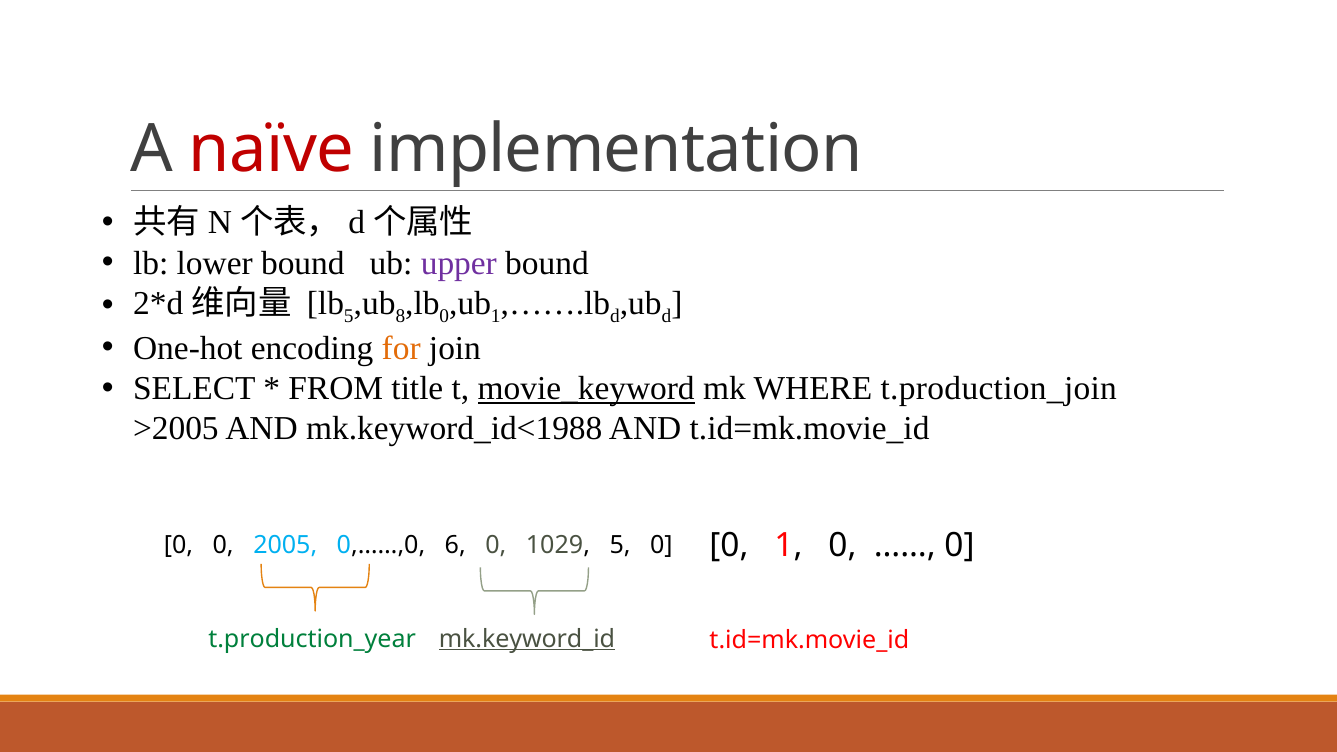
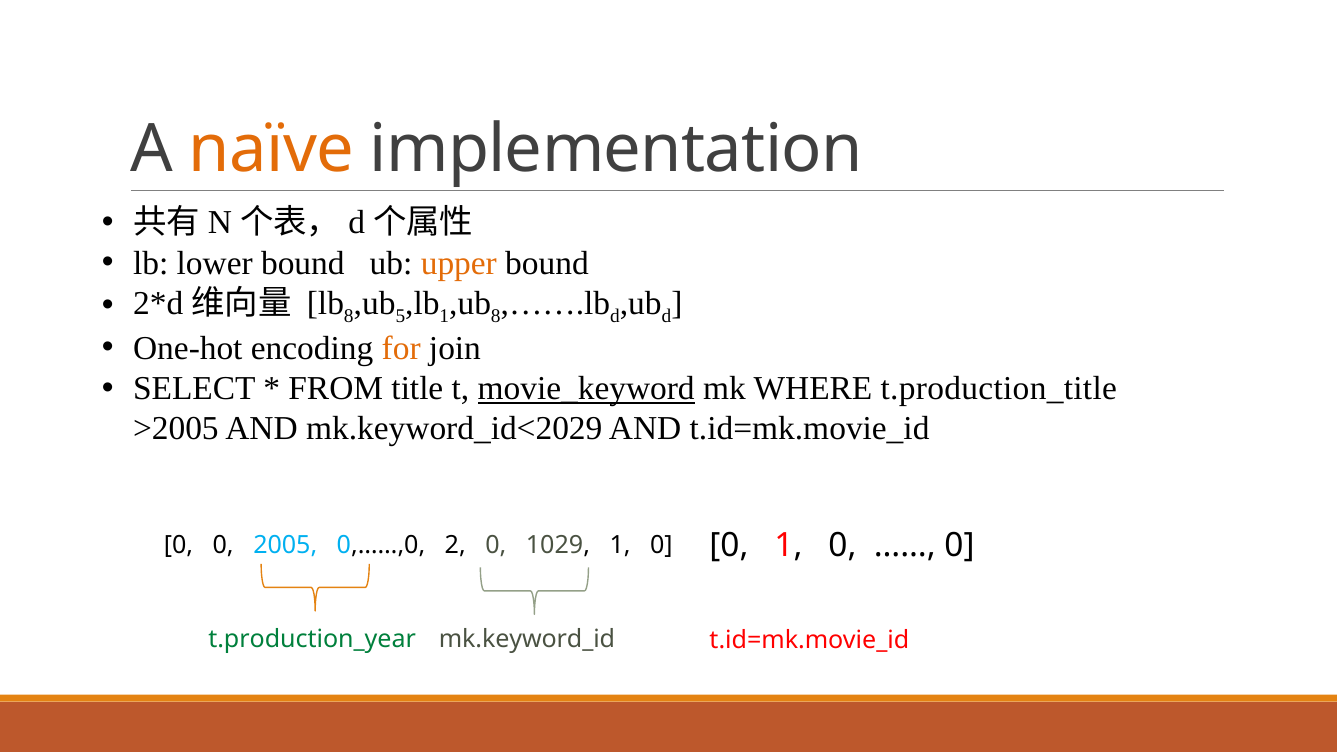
naïve colour: red -> orange
upper colour: purple -> orange
lb 5: 5 -> 8
8: 8 -> 5
0 at (444, 316): 0 -> 1
1 at (496, 316): 1 -> 8
t.production_join: t.production_join -> t.production_title
mk.keyword_id<1988: mk.keyword_id<1988 -> mk.keyword_id<2029
6: 6 -> 2
1029 5: 5 -> 1
mk.keyword_id underline: present -> none
